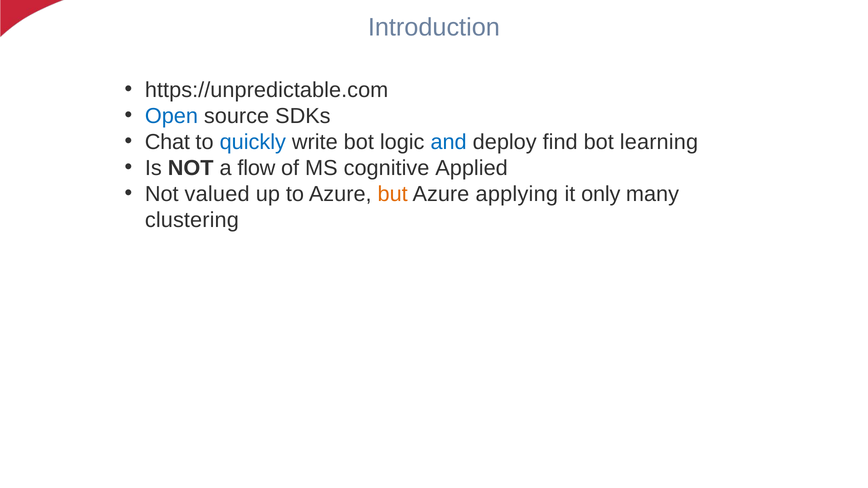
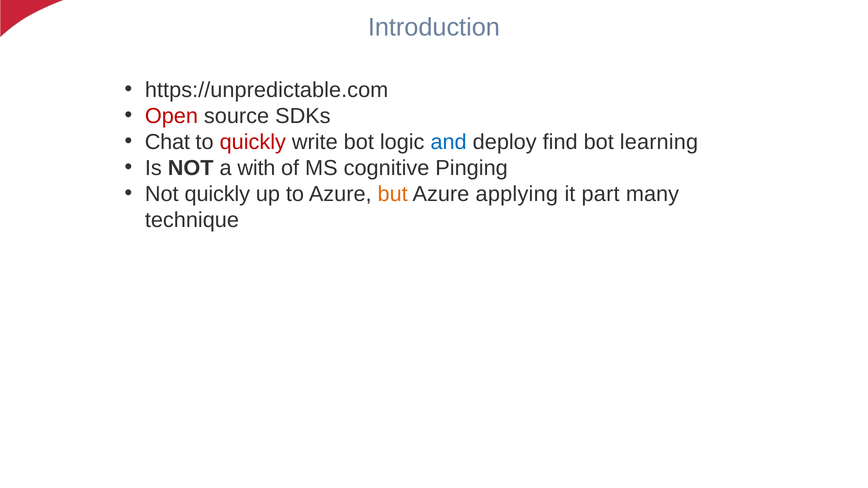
Open colour: blue -> red
quickly at (253, 142) colour: blue -> red
flow: flow -> with
Applied: Applied -> Pinging
Not valued: valued -> quickly
only: only -> part
clustering: clustering -> technique
